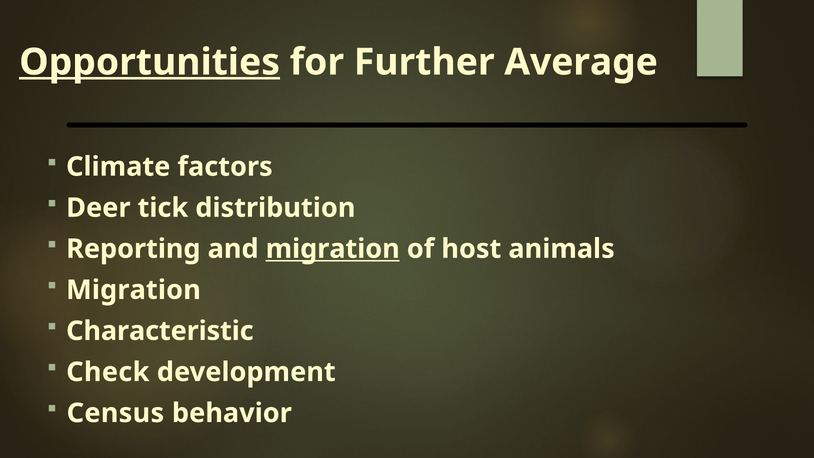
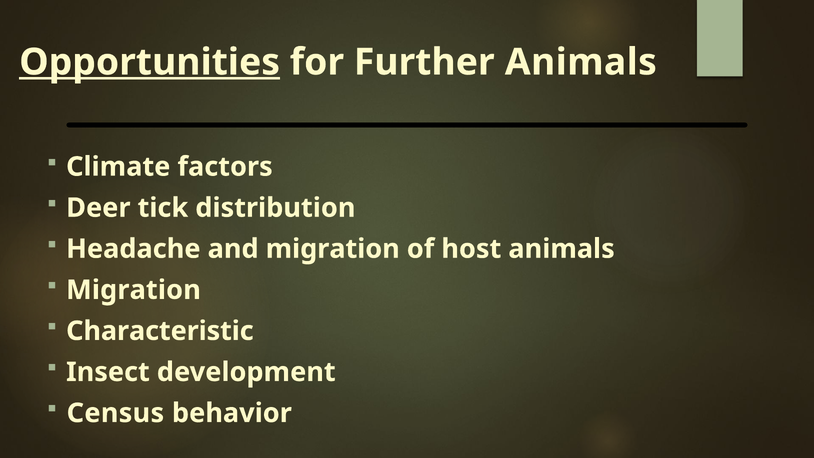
Further Average: Average -> Animals
Reporting: Reporting -> Headache
migration at (333, 249) underline: present -> none
Check: Check -> Insect
